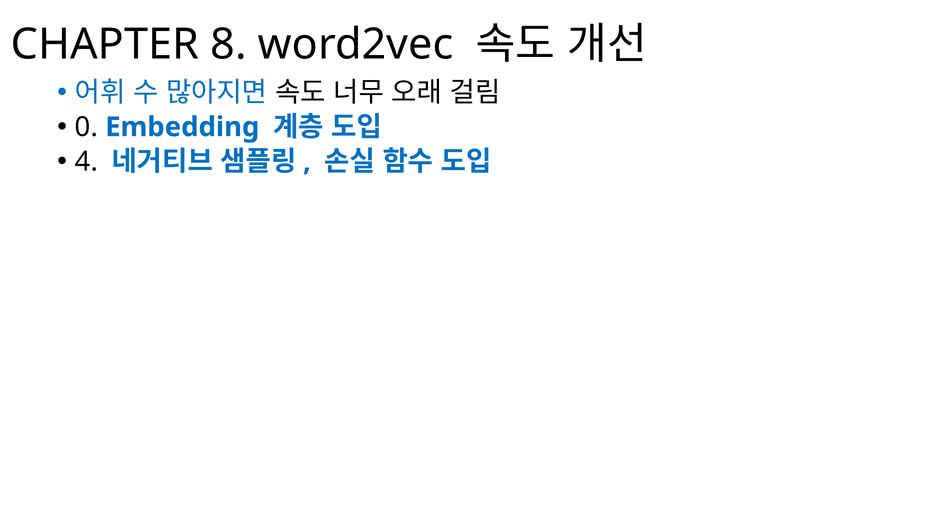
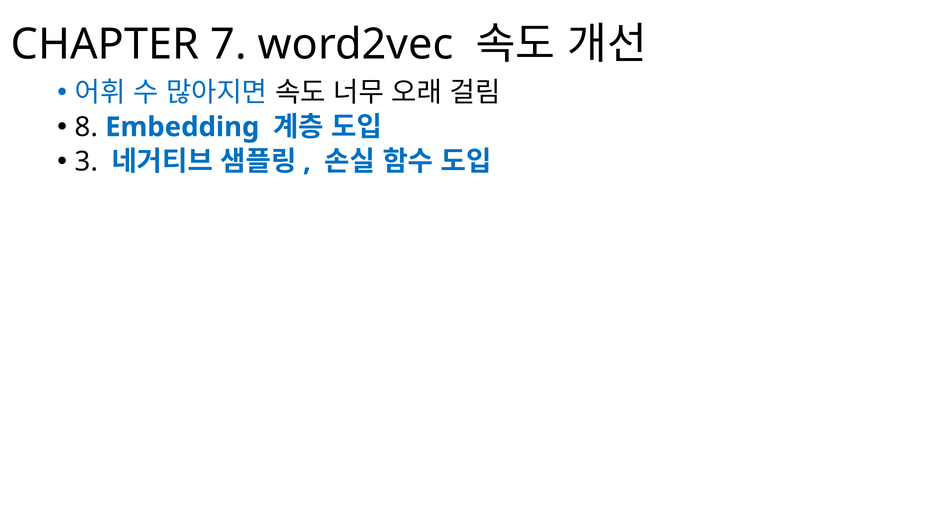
8: 8 -> 7
0: 0 -> 8
4: 4 -> 3
